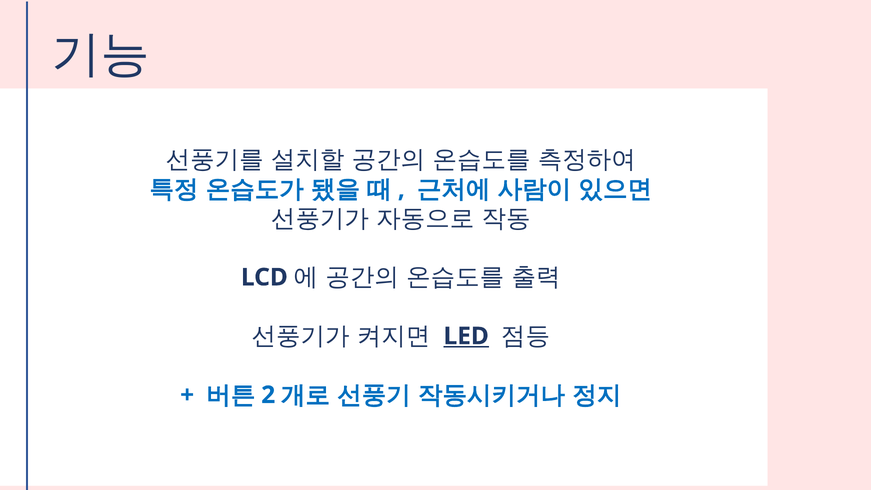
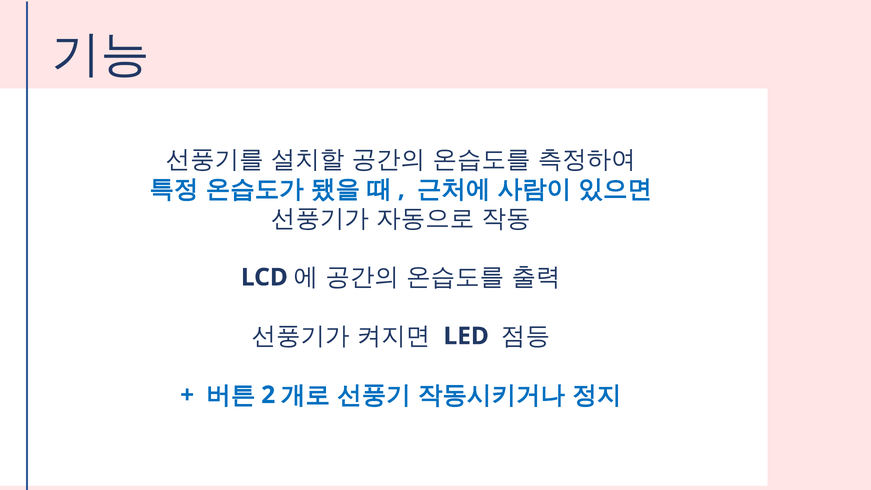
LED underline: present -> none
